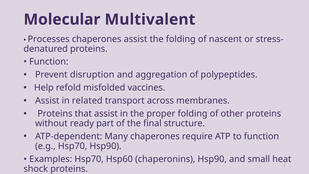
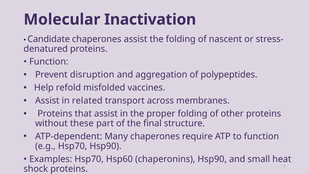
Multivalent: Multivalent -> Inactivation
Processes: Processes -> Candidate
ready: ready -> these
